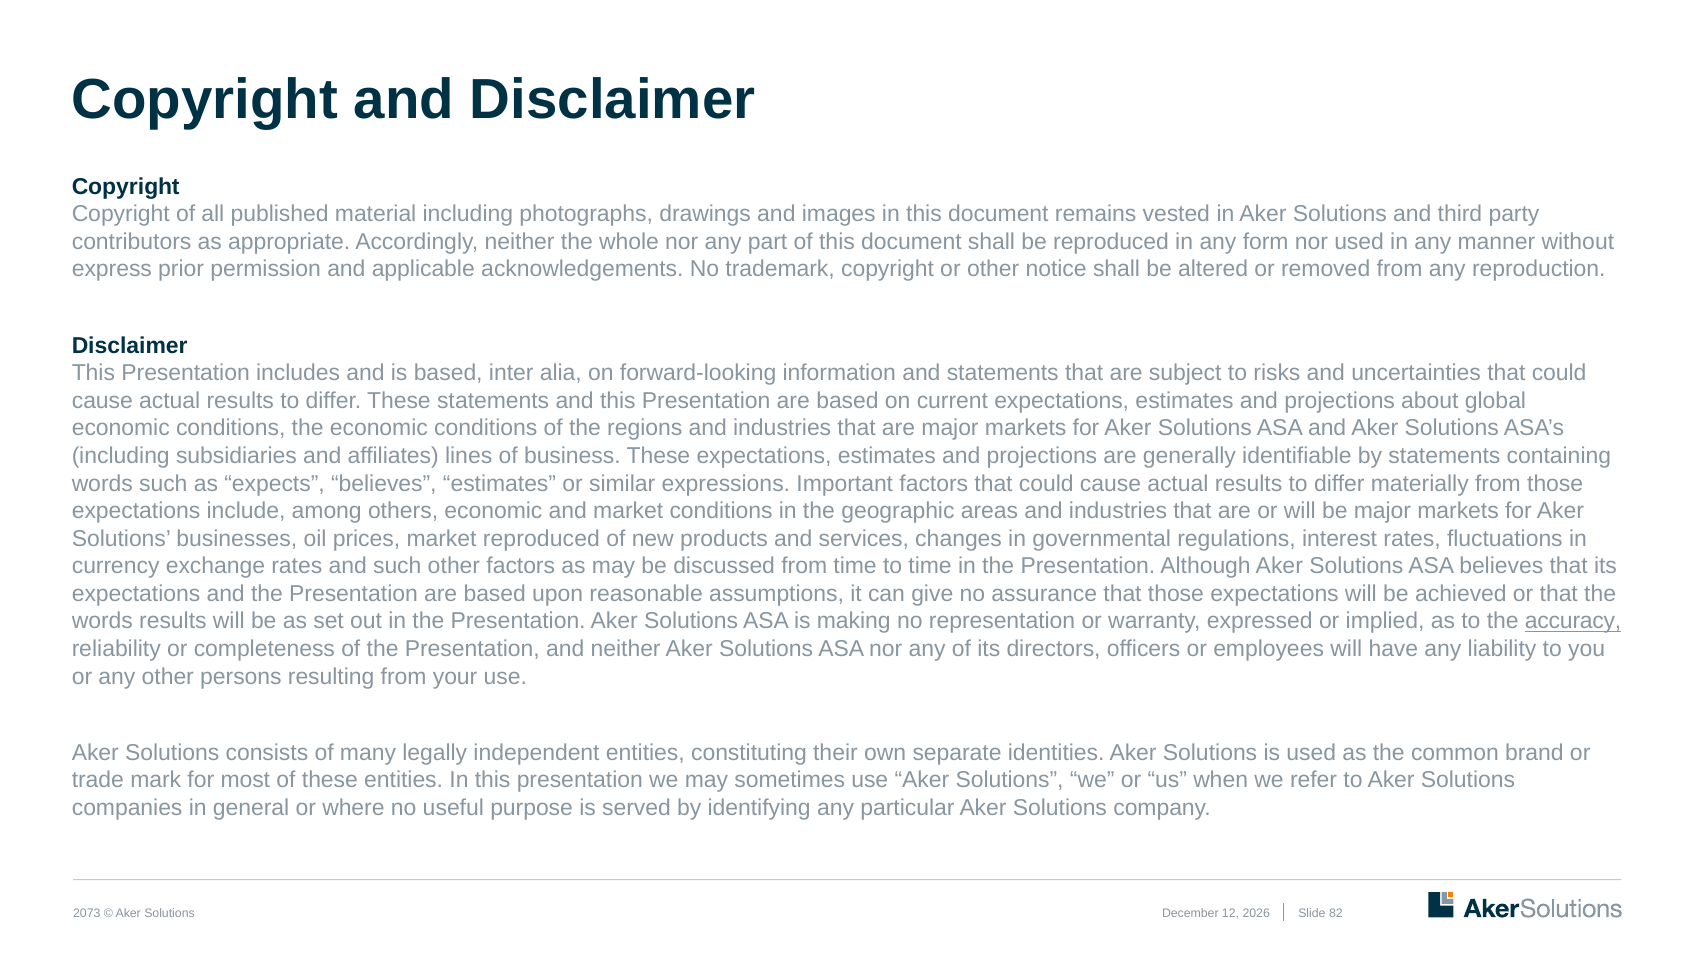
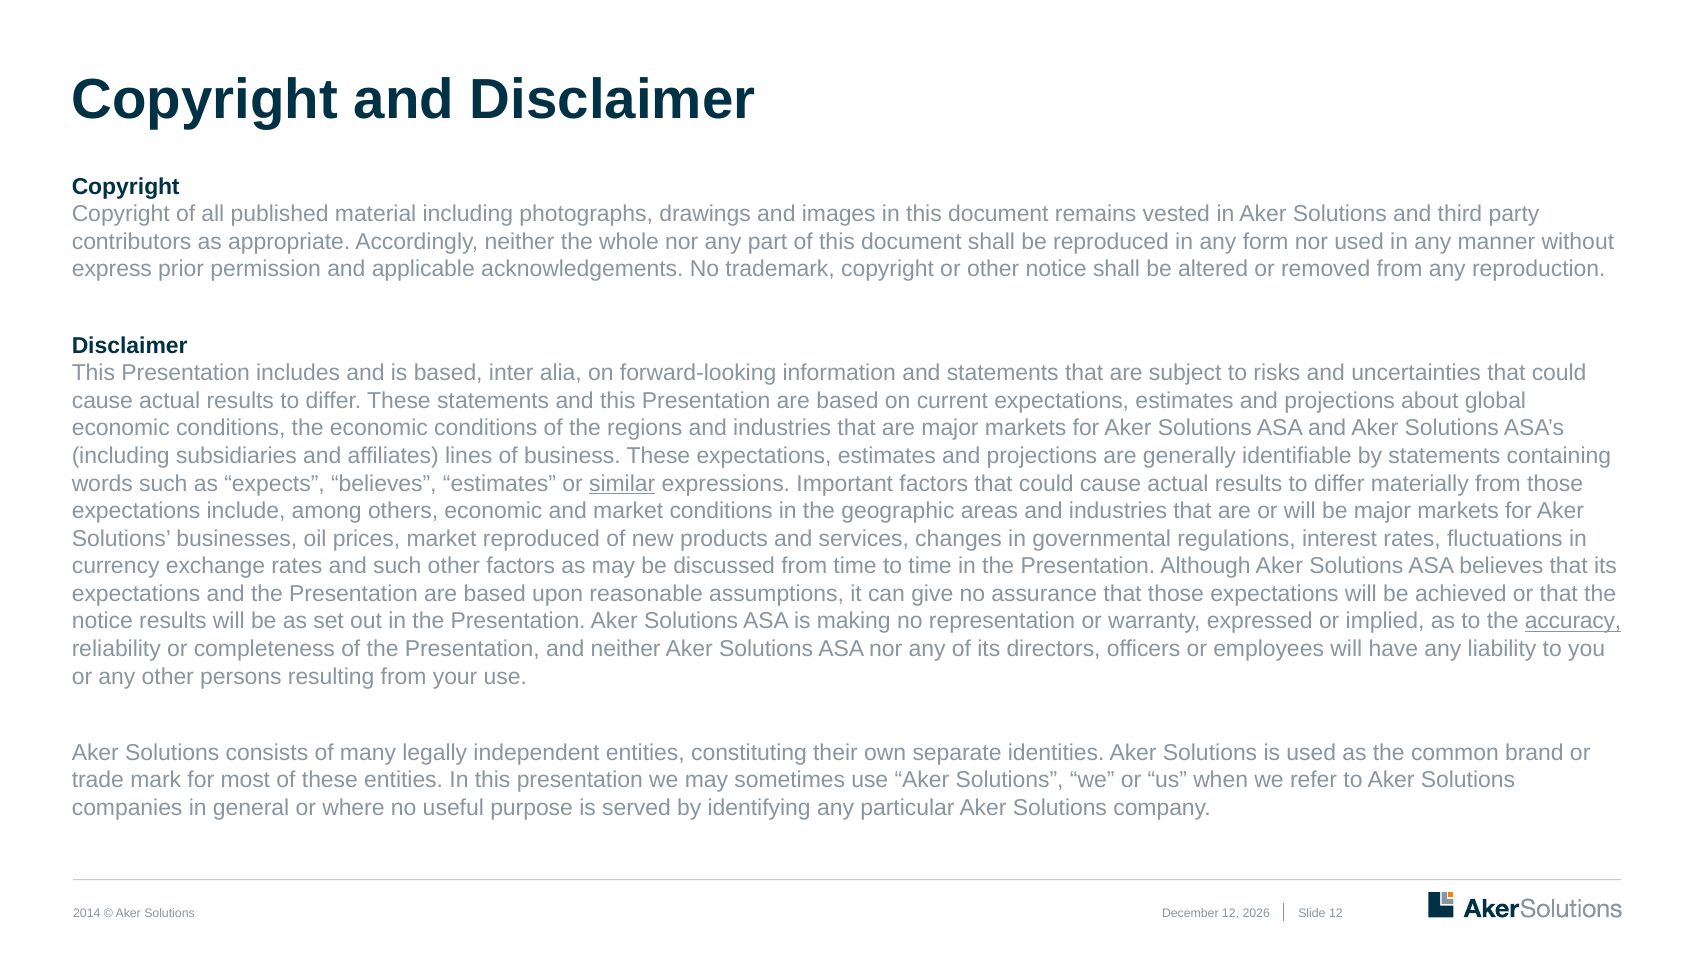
similar underline: none -> present
words at (102, 621): words -> notice
2073: 2073 -> 2014
Slide 82: 82 -> 12
